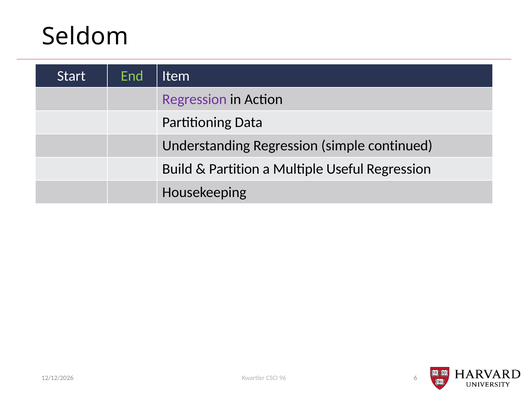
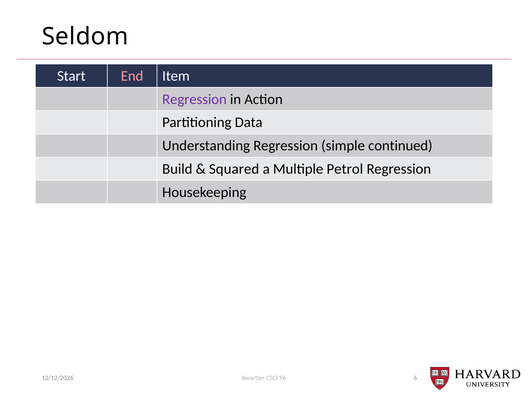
End colour: light green -> pink
Partition: Partition -> Squared
Useful: Useful -> Petrol
